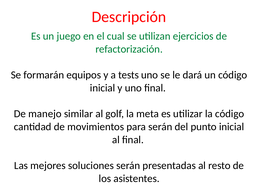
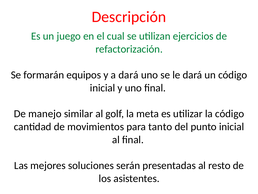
a tests: tests -> dará
para serán: serán -> tanto
